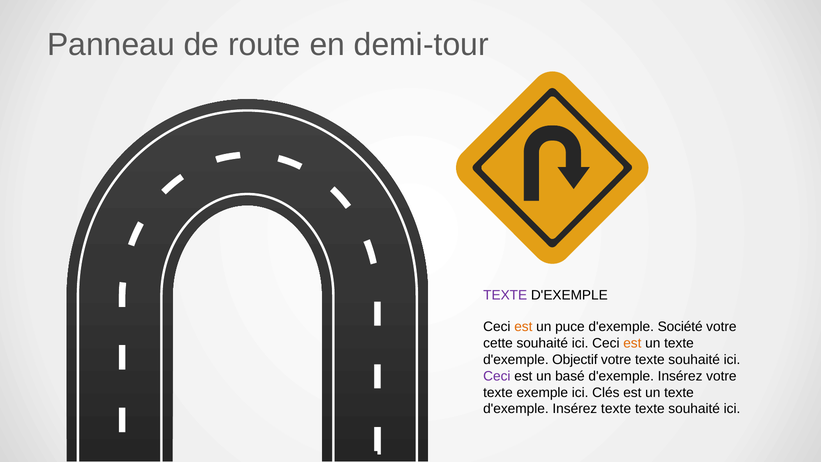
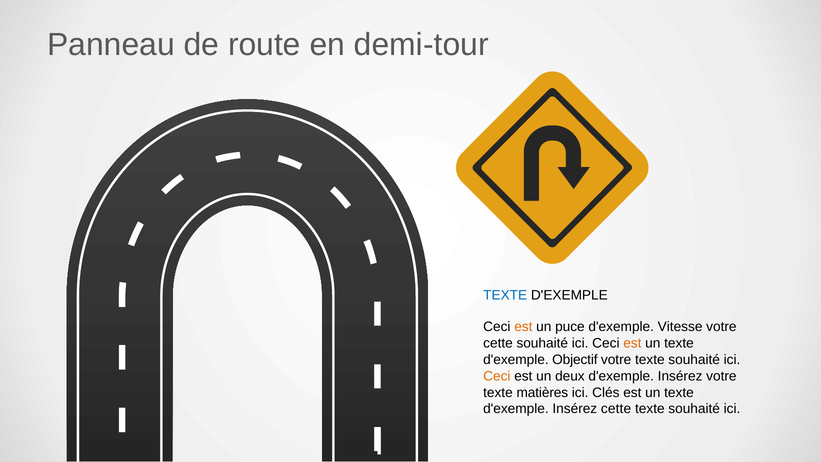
TEXTE at (505, 295) colour: purple -> blue
Société: Société -> Vitesse
Ceci at (497, 376) colour: purple -> orange
basé: basé -> deux
exemple: exemple -> matières
Insérez texte: texte -> cette
